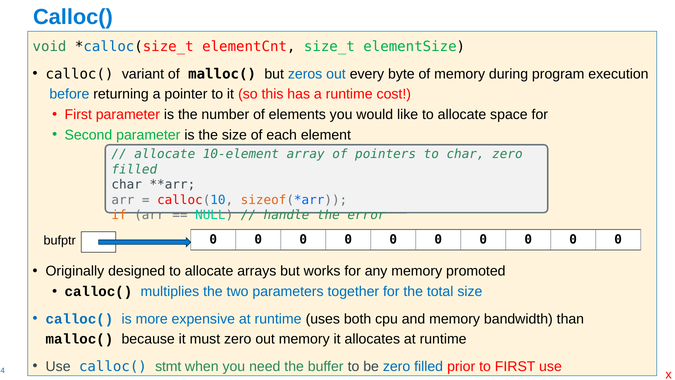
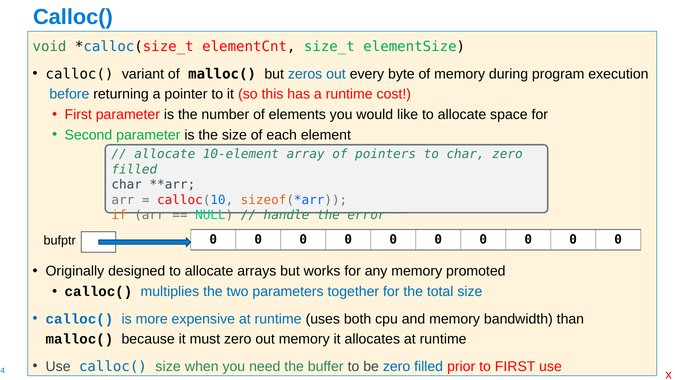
calloc( stmt: stmt -> size
